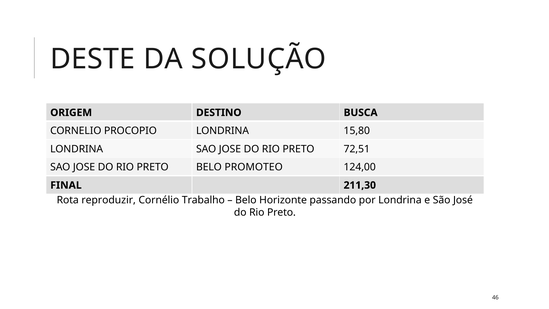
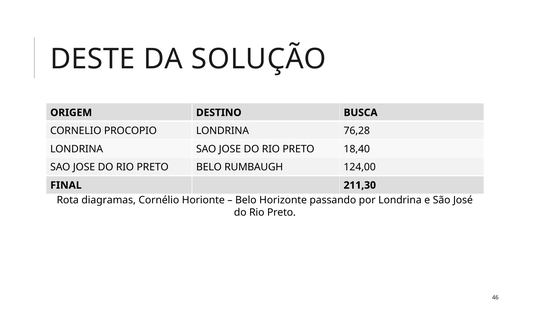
15,80: 15,80 -> 76,28
72,51: 72,51 -> 18,40
PROMOTEO: PROMOTEO -> RUMBAUGH
reproduzir: reproduzir -> diagramas
Trabalho: Trabalho -> Horionte
